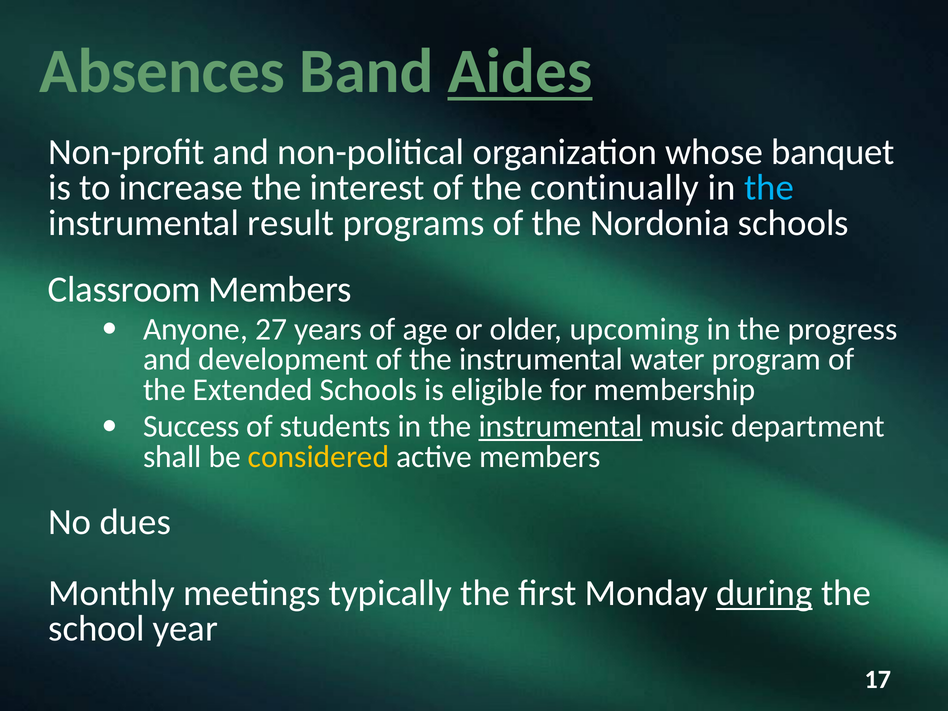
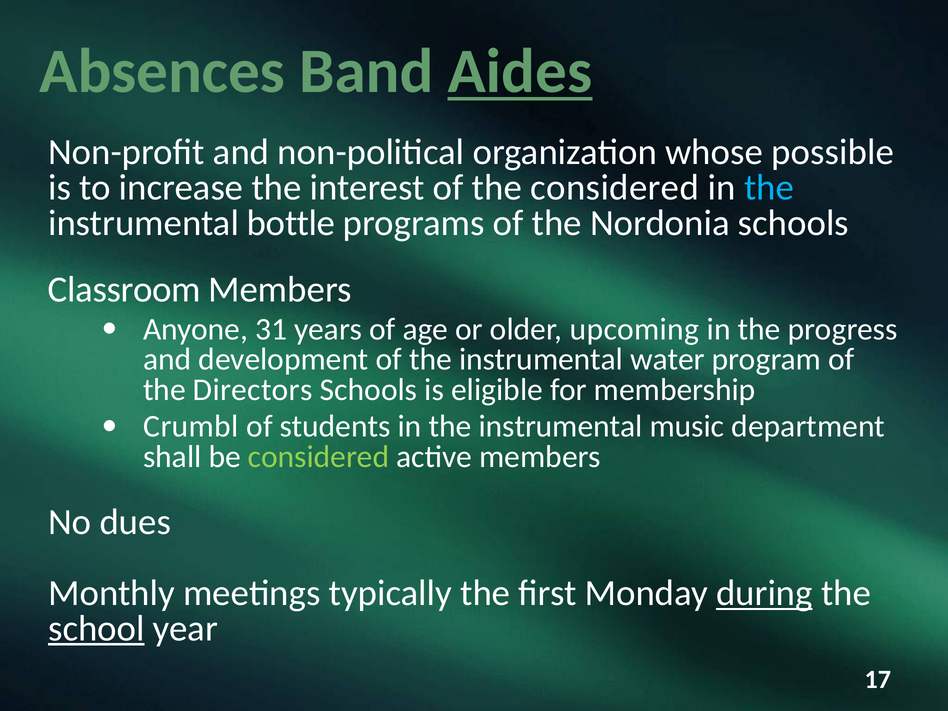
banquet: banquet -> possible
the continually: continually -> considered
result: result -> bottle
27: 27 -> 31
Extended: Extended -> Directors
Success: Success -> Crumbl
instrumental at (561, 426) underline: present -> none
considered at (319, 457) colour: yellow -> light green
school underline: none -> present
